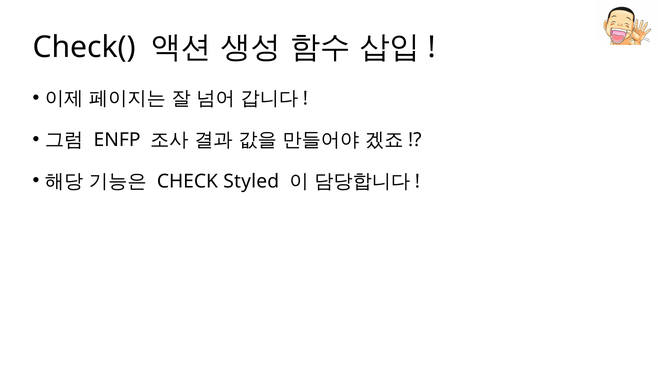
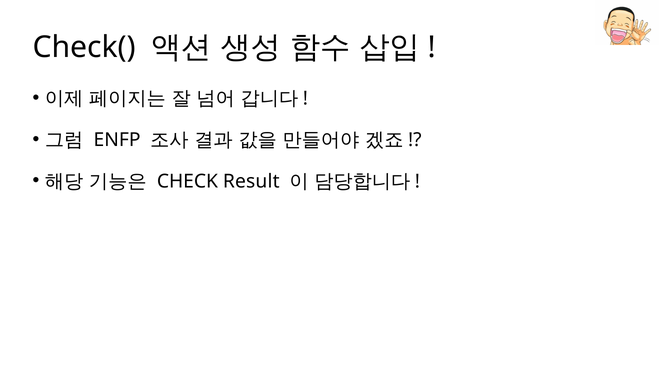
Styled: Styled -> Result
